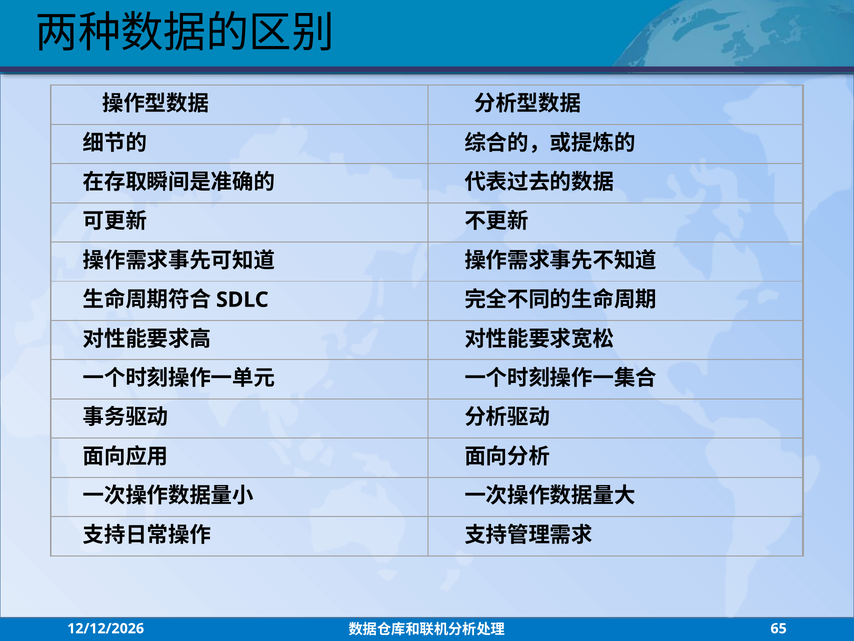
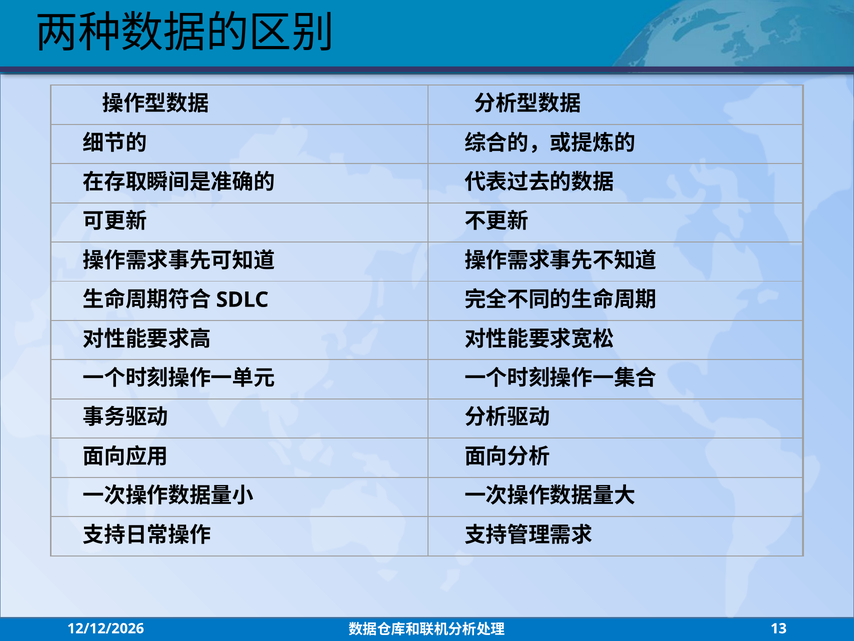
65: 65 -> 13
